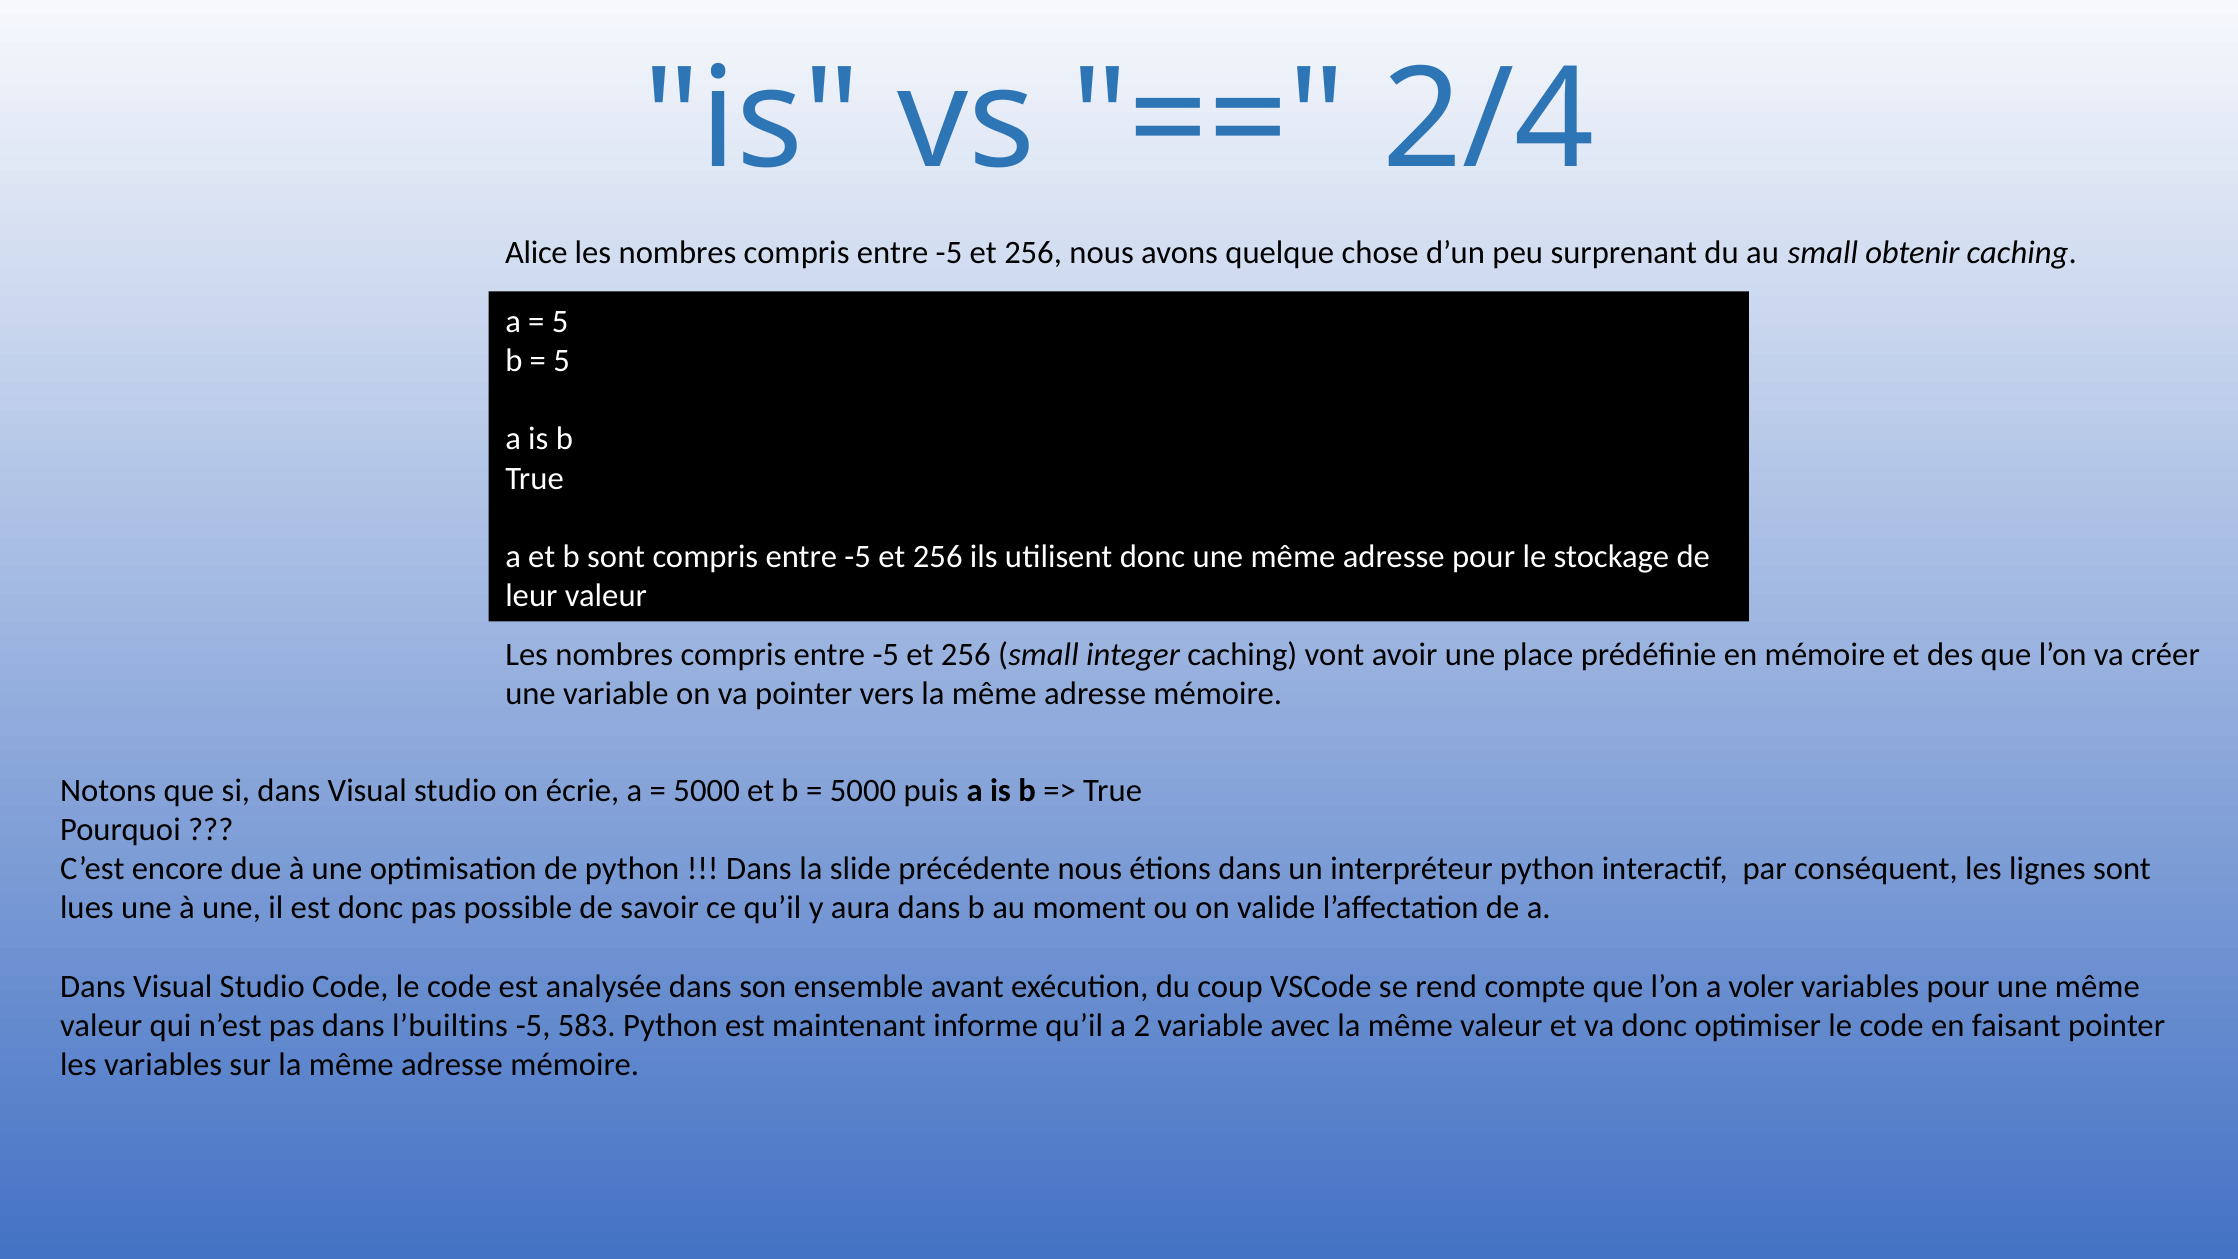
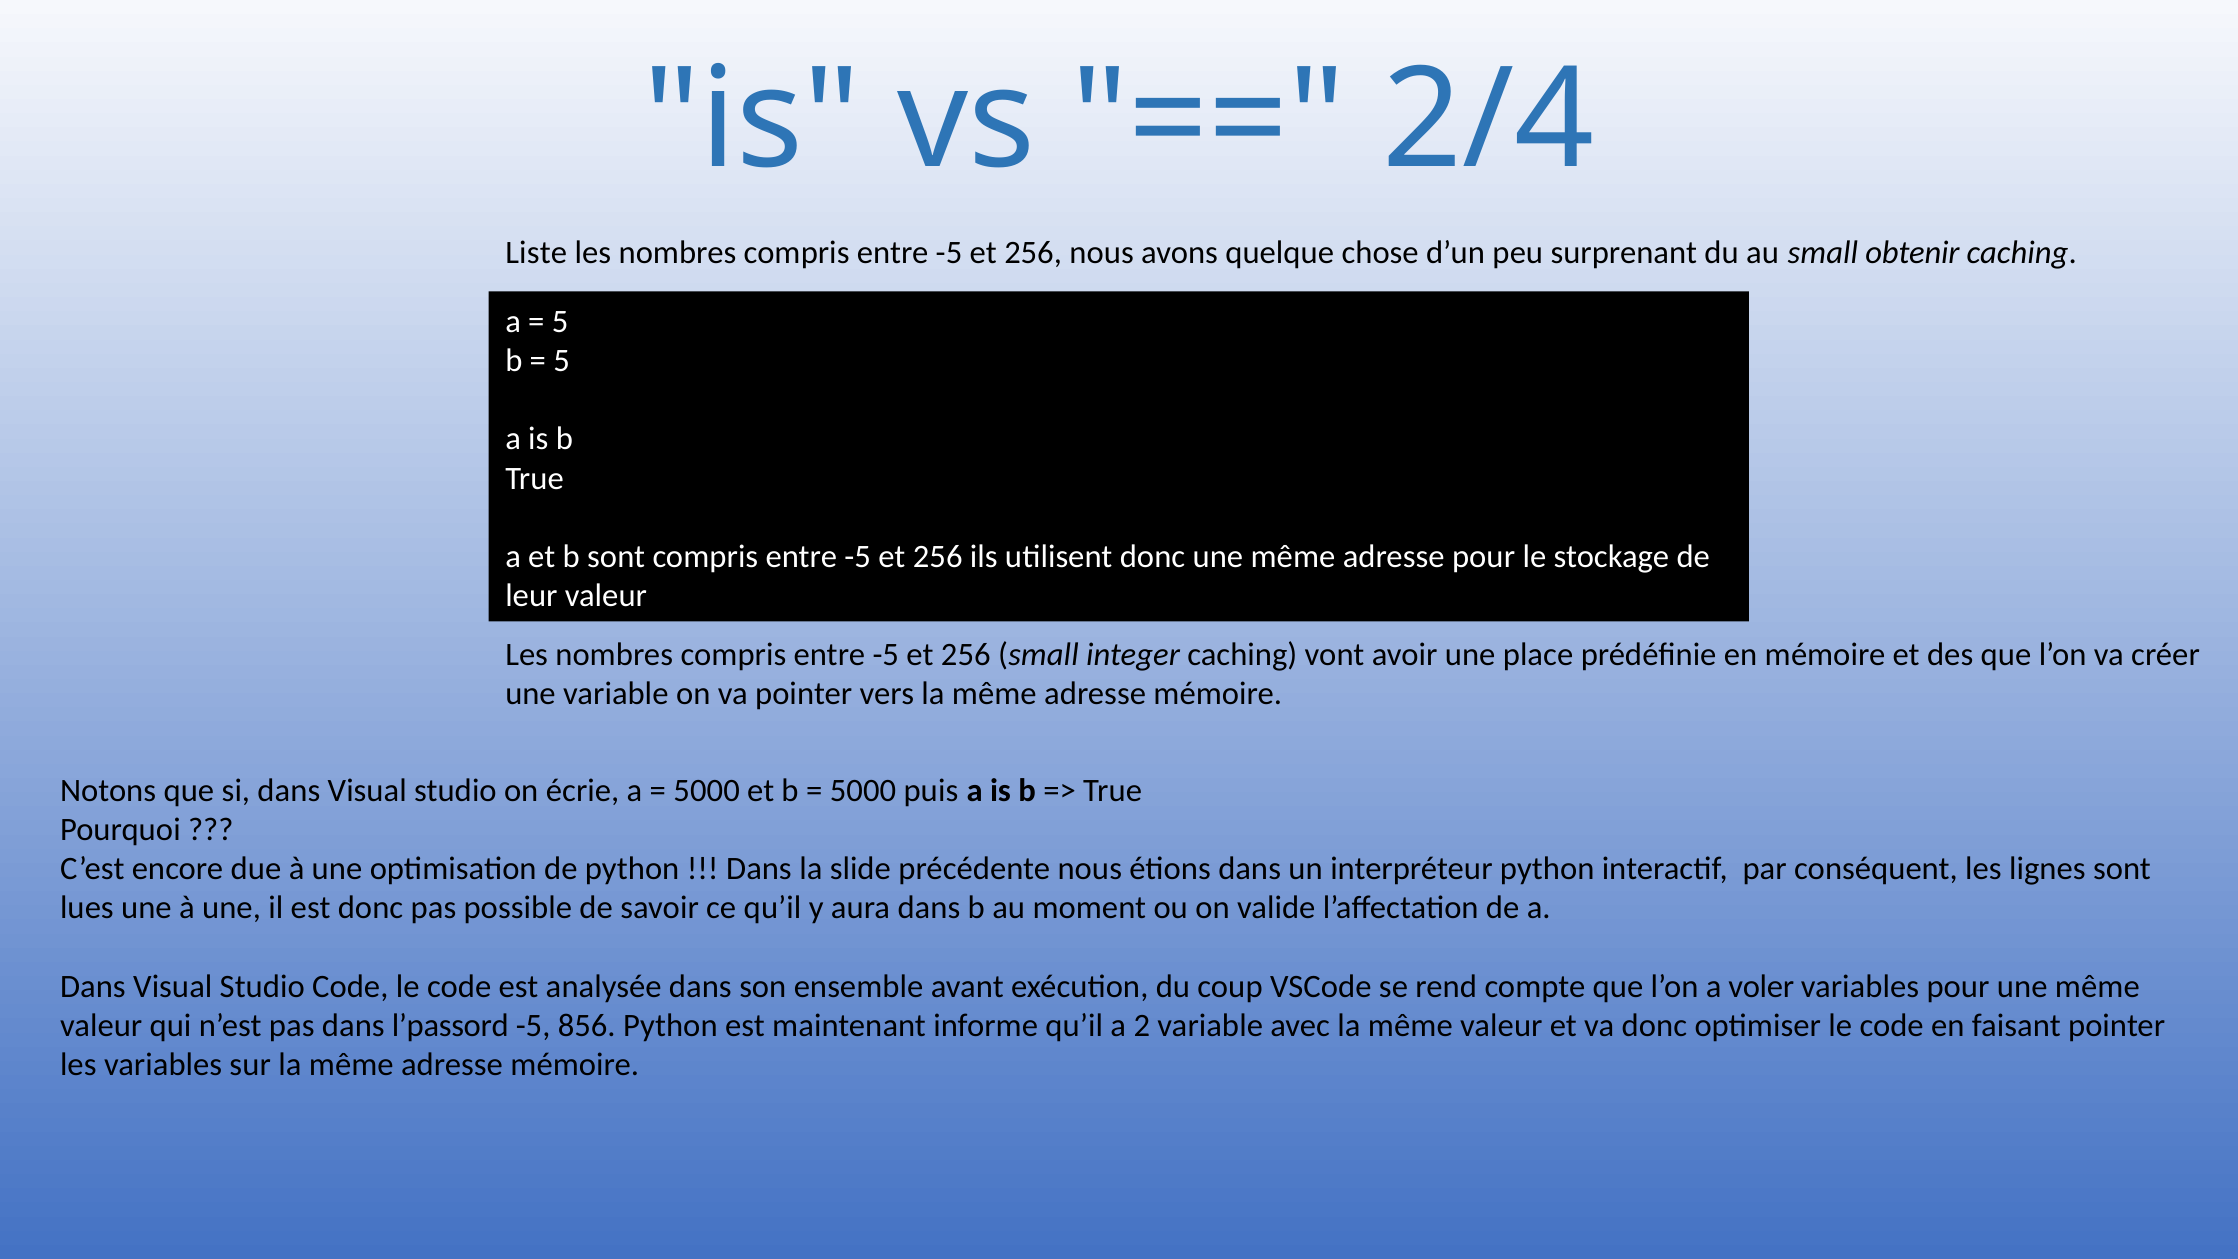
Alice: Alice -> Liste
l’builtins: l’builtins -> l’passord
583: 583 -> 856
